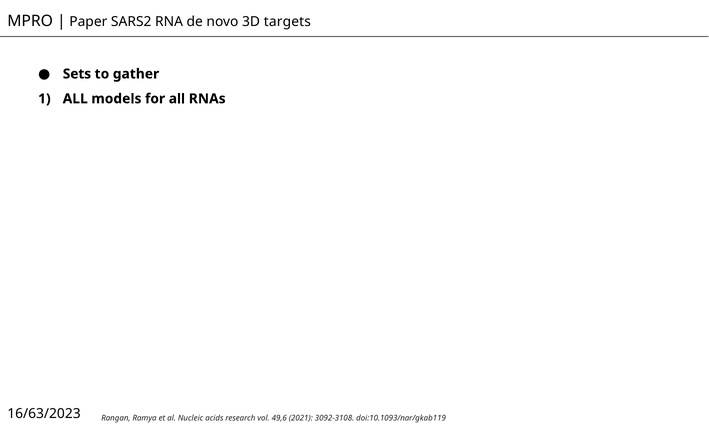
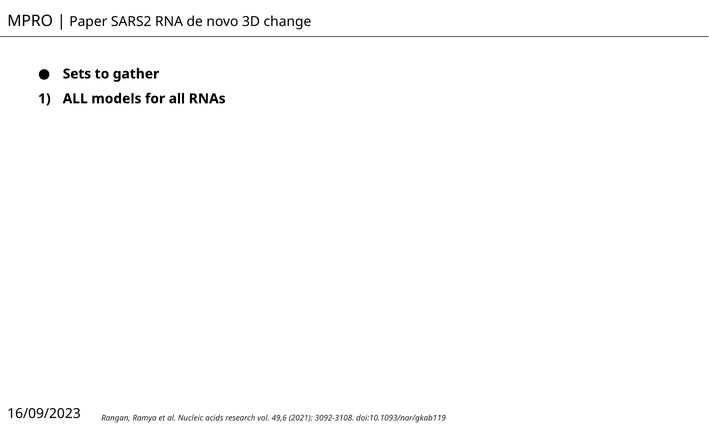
targets: targets -> change
16/63/2023: 16/63/2023 -> 16/09/2023
